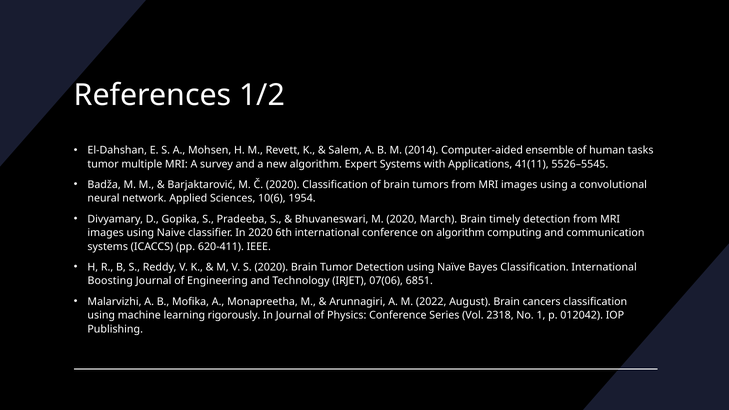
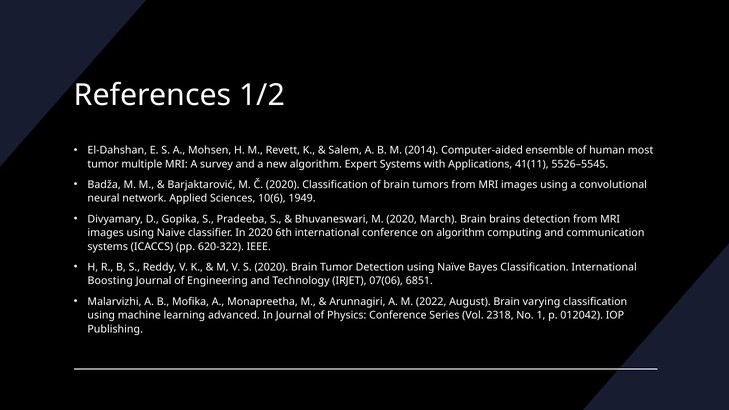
tasks: tasks -> most
1954: 1954 -> 1949
timely: timely -> brains
620-411: 620-411 -> 620-322
cancers: cancers -> varying
rigorously: rigorously -> advanced
